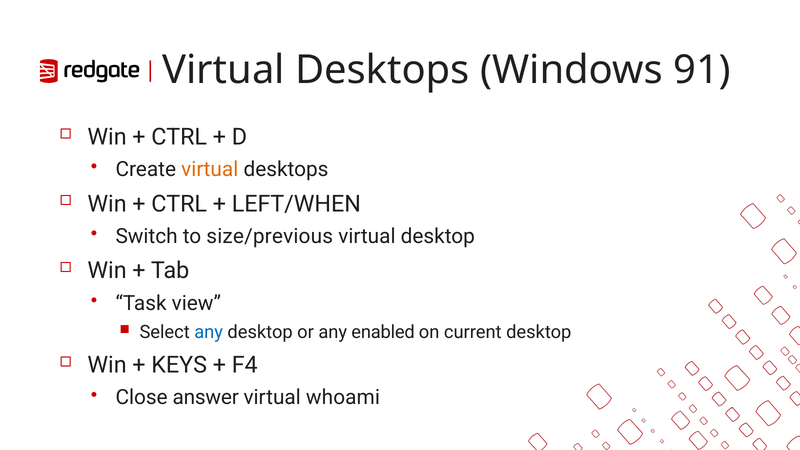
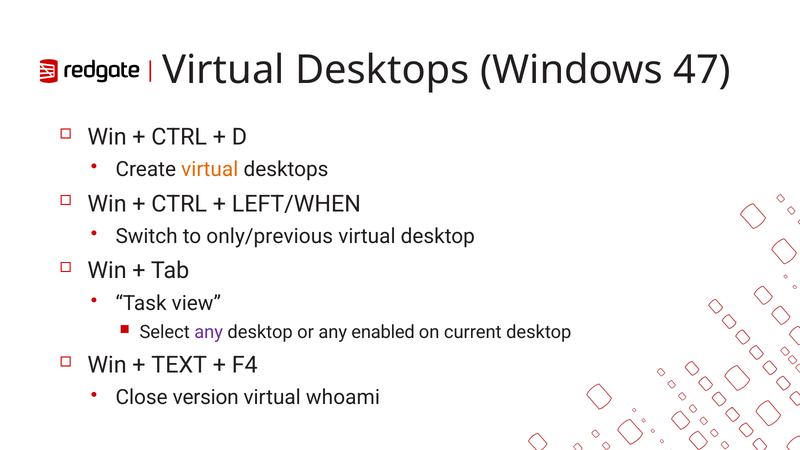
91: 91 -> 47
size/previous: size/previous -> only/previous
any at (209, 332) colour: blue -> purple
KEYS: KEYS -> TEXT
answer: answer -> version
